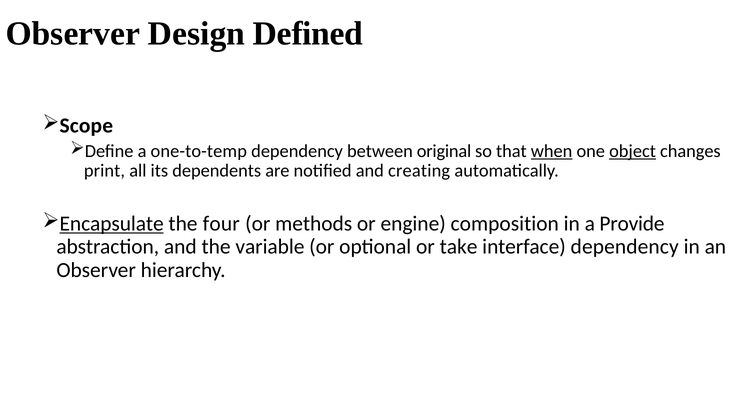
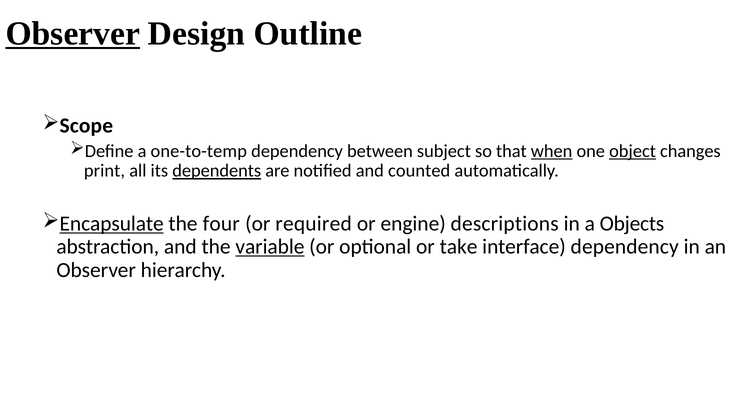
Observer at (73, 33) underline: none -> present
Defined: Defined -> Outline
original: original -> subject
dependents underline: none -> present
creating: creating -> counted
methods: methods -> required
composition: composition -> descriptions
Provide: Provide -> Objects
variable underline: none -> present
